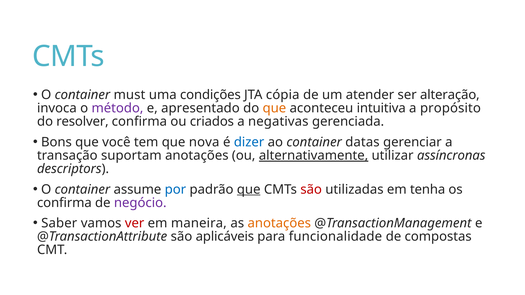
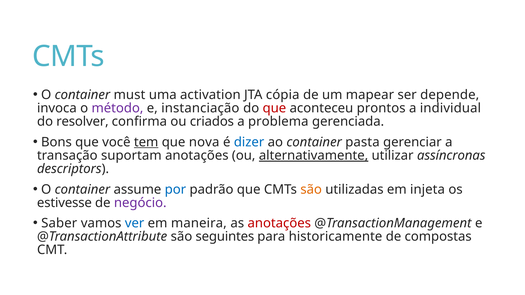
condições: condições -> activation
atender: atender -> mapear
alteração: alteração -> depende
apresentado: apresentado -> instanciação
que at (274, 108) colour: orange -> red
intuitiva: intuitiva -> prontos
propósito: propósito -> individual
negativas: negativas -> problema
tem underline: none -> present
datas: datas -> pasta
que at (249, 190) underline: present -> none
são at (311, 190) colour: red -> orange
tenha: tenha -> injeta
confirma at (64, 203): confirma -> estivesse
ver colour: red -> blue
anotações at (279, 223) colour: orange -> red
aplicáveis: aplicáveis -> seguintes
funcionalidade: funcionalidade -> historicamente
